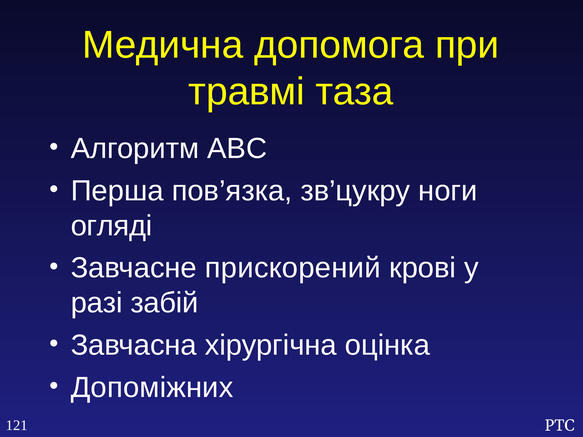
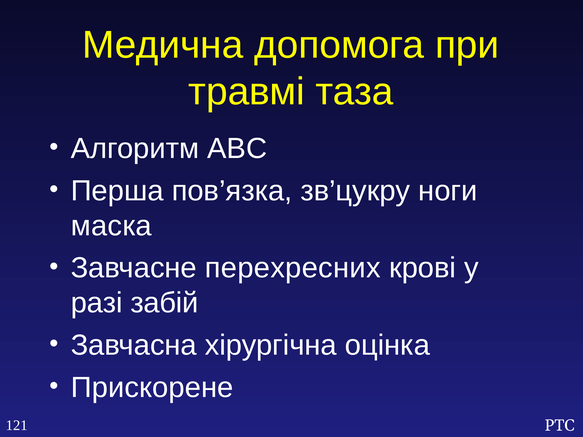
огляді: огляді -> маска
прискорений: прискорений -> перехресних
Допоміжних: Допоміжних -> Прискорене
